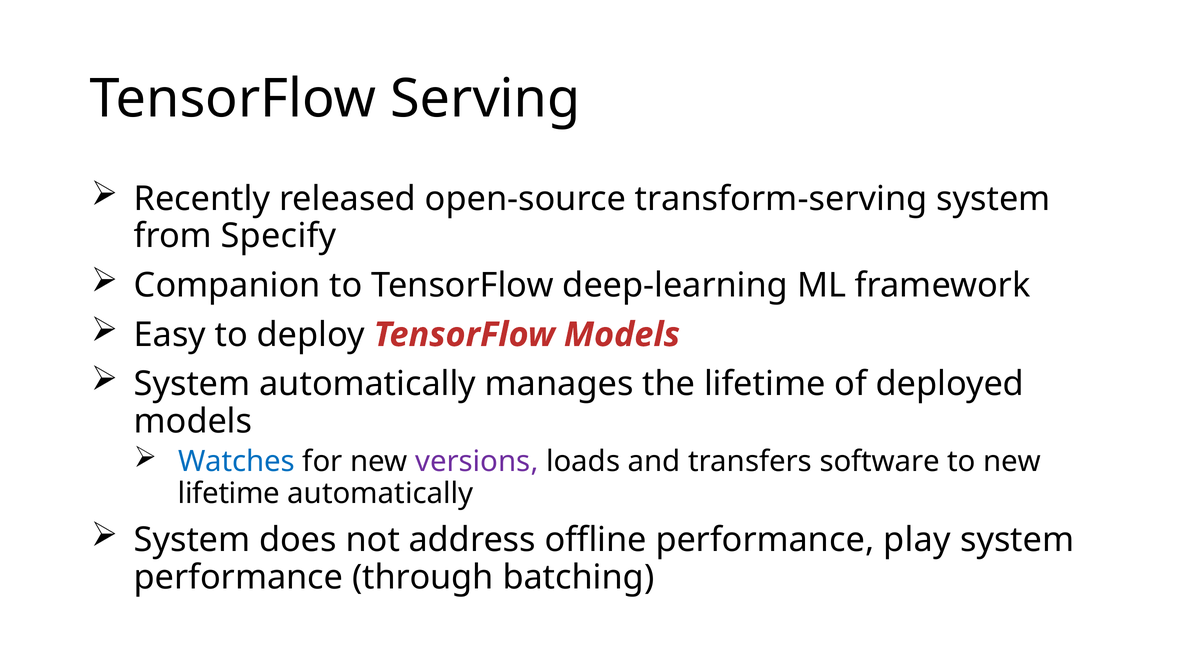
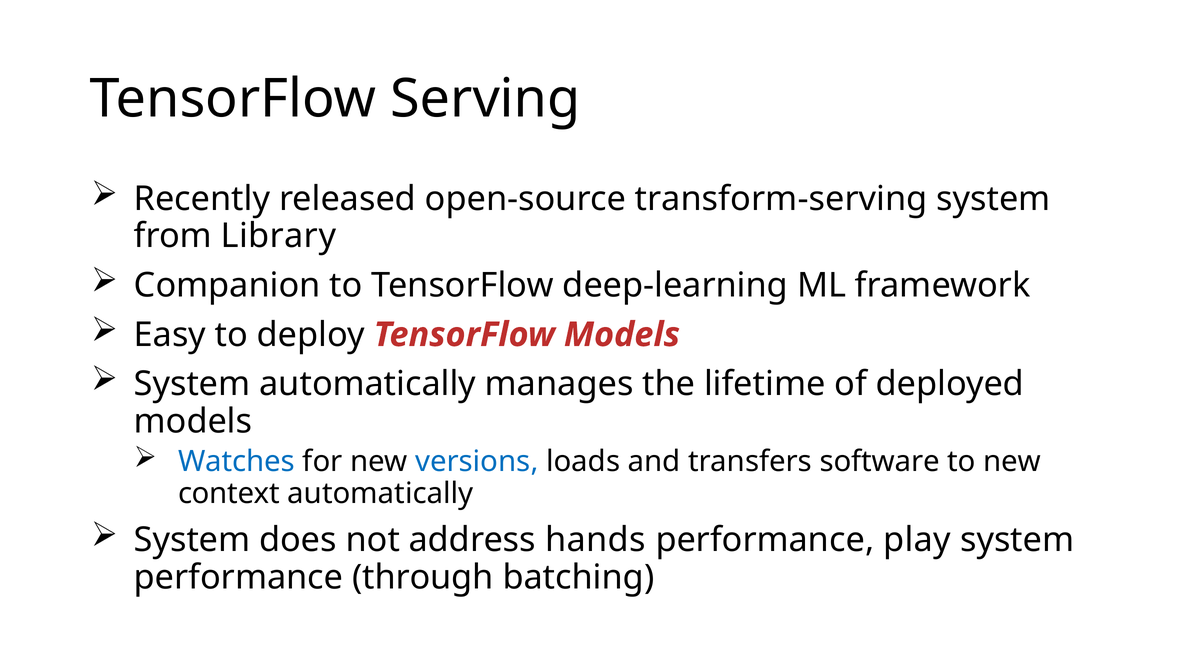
Specify: Specify -> Library
versions colour: purple -> blue
lifetime at (229, 494): lifetime -> context
offline: offline -> hands
